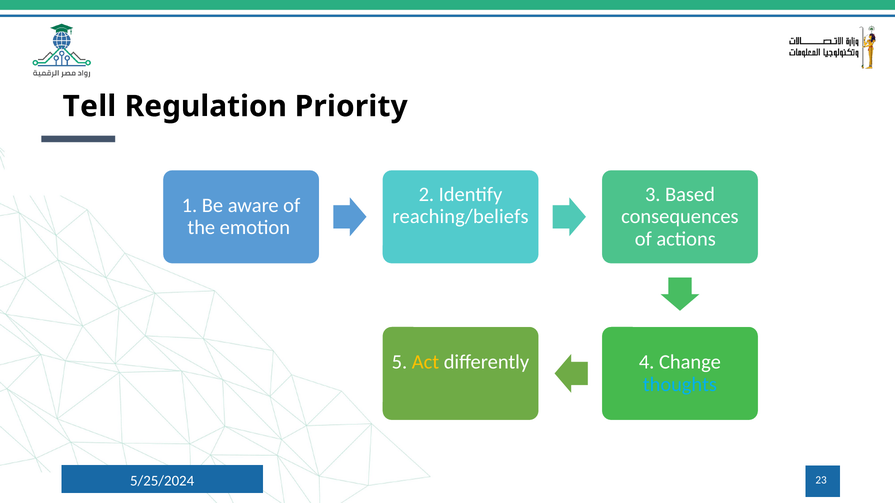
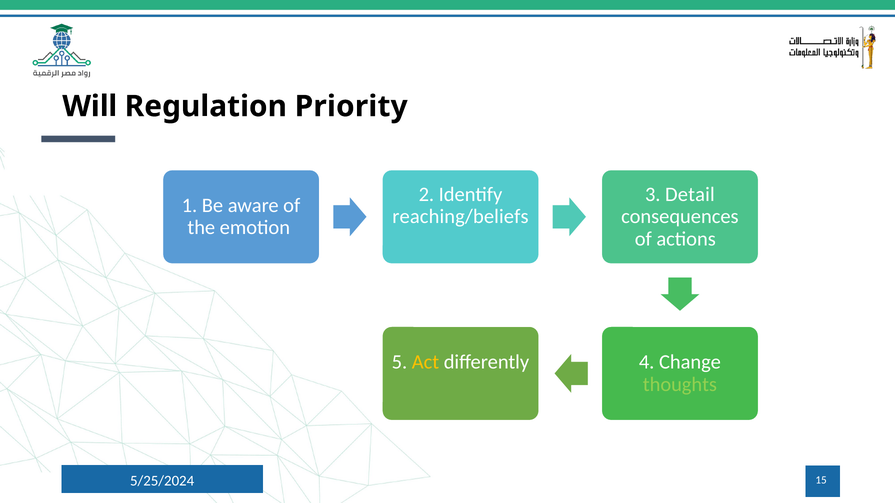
Tell: Tell -> Will
Based: Based -> Detail
thoughts colour: light blue -> light green
23: 23 -> 15
